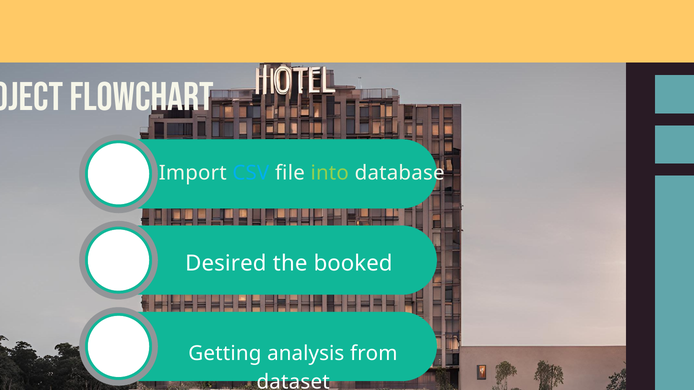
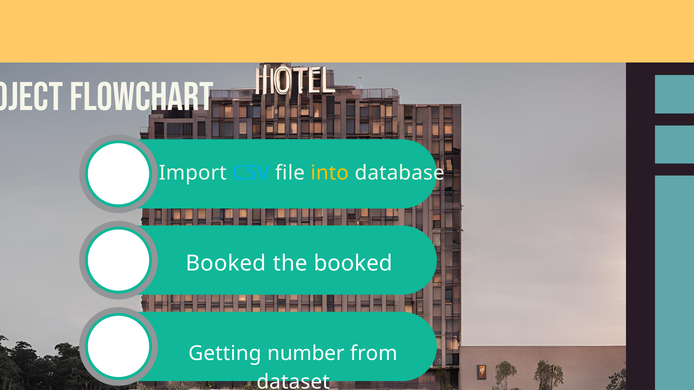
into colour: light green -> yellow
Desired at (226, 264): Desired -> Booked
analysis: analysis -> number
